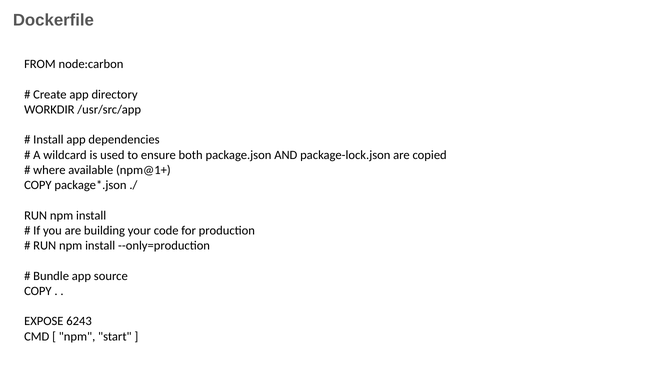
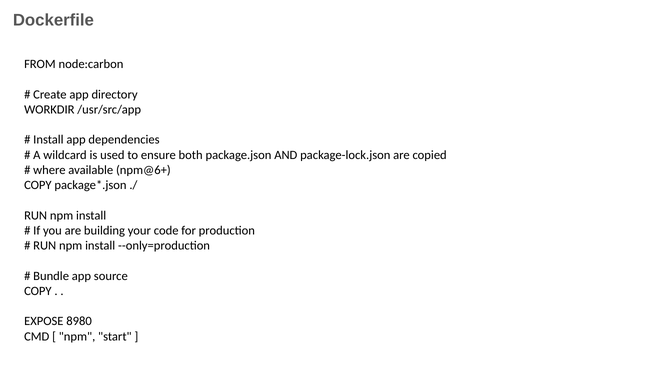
npm@1+: npm@1+ -> npm@6+
6243: 6243 -> 8980
